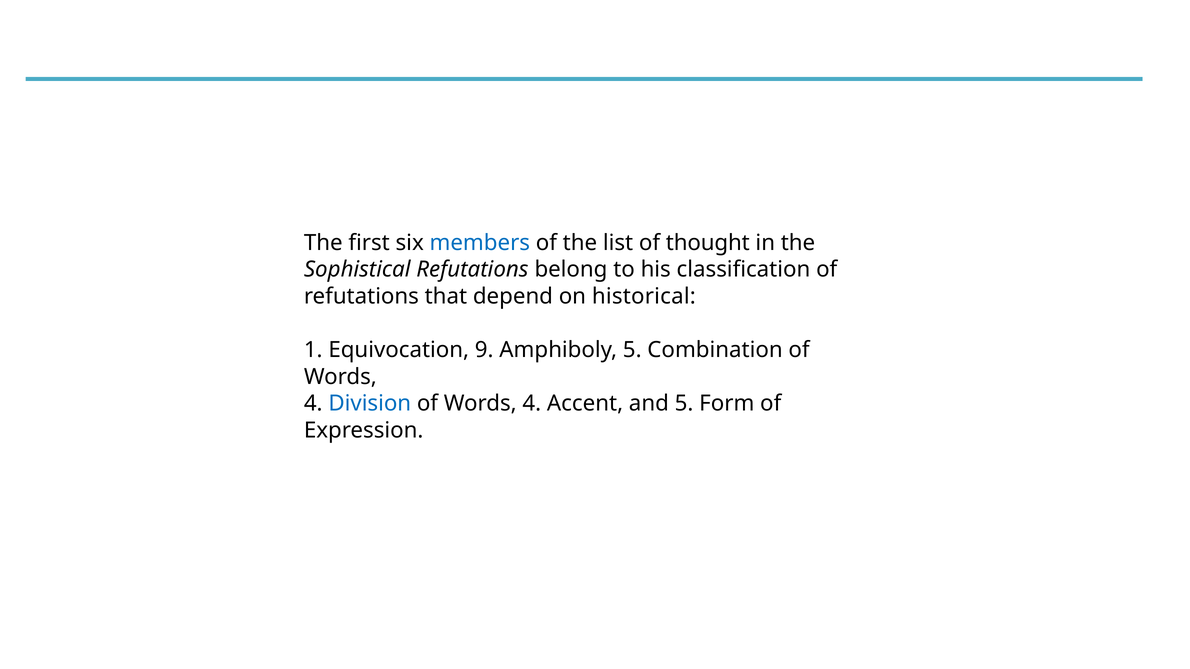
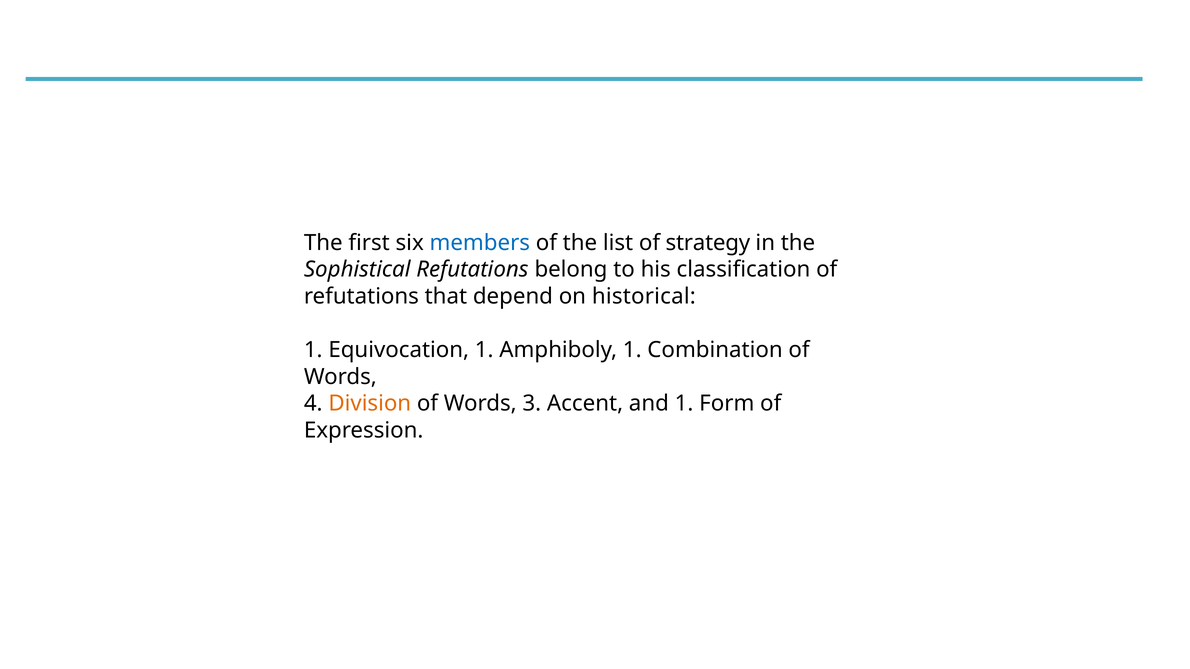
thought: thought -> strategy
Equivocation 9: 9 -> 1
Amphiboly 5: 5 -> 1
Division colour: blue -> orange
4 at (532, 404): 4 -> 3
and 5: 5 -> 1
